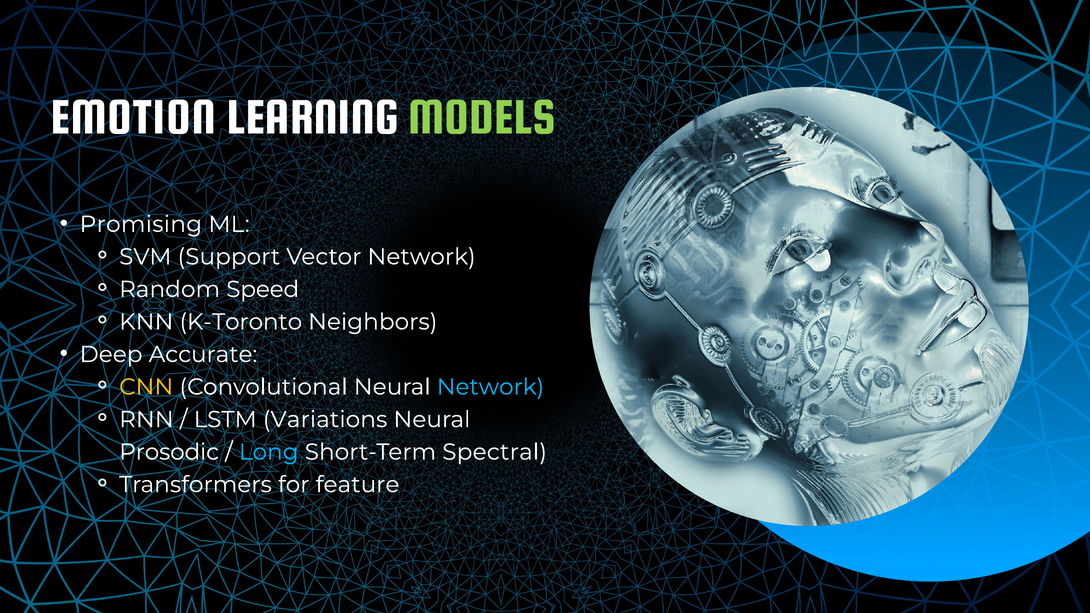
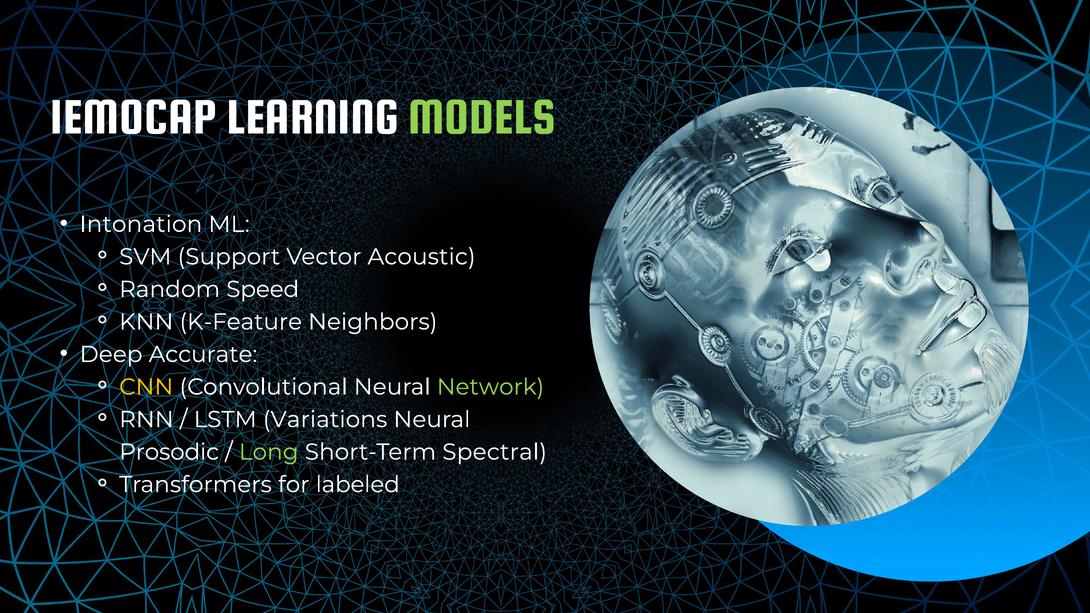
EMOTION: EMOTION -> IEMOCAP
Promising: Promising -> Intonation
Vector Network: Network -> Acoustic
K-Toronto: K-Toronto -> K-Feature
Network at (490, 387) colour: light blue -> light green
Long colour: light blue -> light green
feature: feature -> labeled
